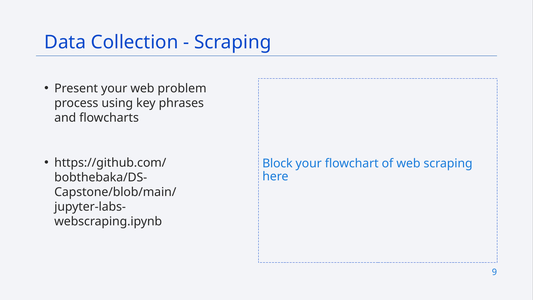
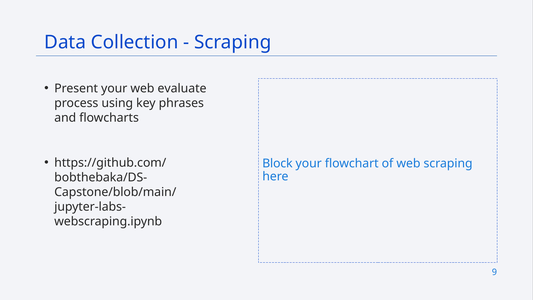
problem: problem -> evaluate
